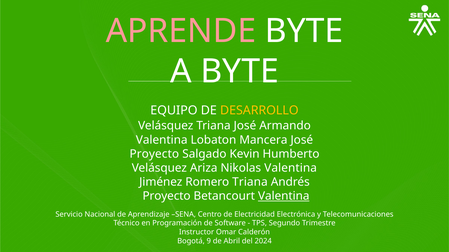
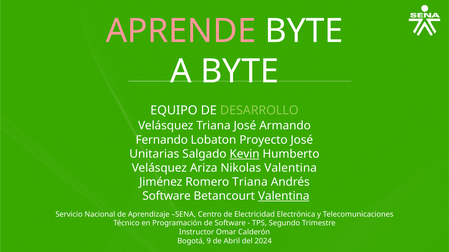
DESARROLLO colour: yellow -> light green
Valentina at (162, 140): Valentina -> Fernando
Mancera: Mancera -> Proyecto
Proyecto at (154, 154): Proyecto -> Unitarias
Kevin underline: none -> present
Proyecto at (167, 197): Proyecto -> Software
